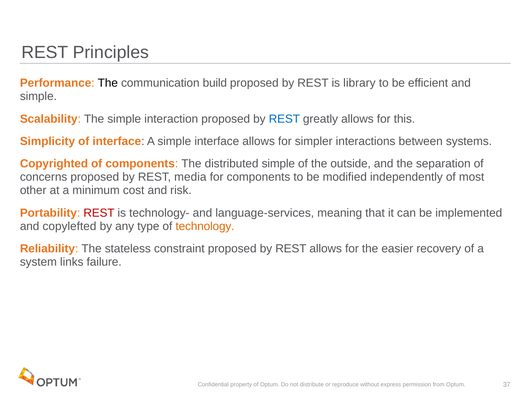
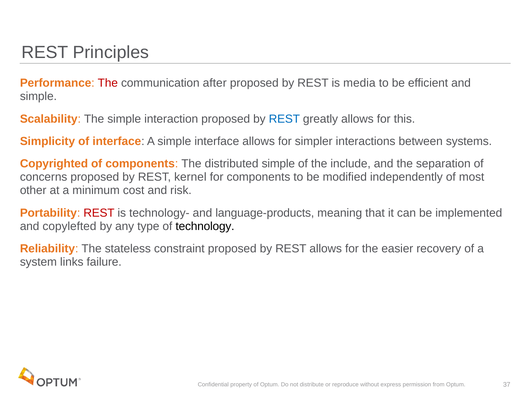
The at (108, 83) colour: black -> red
build: build -> after
library: library -> media
outside: outside -> include
media: media -> kernel
language-services: language-services -> language-products
technology colour: orange -> black
